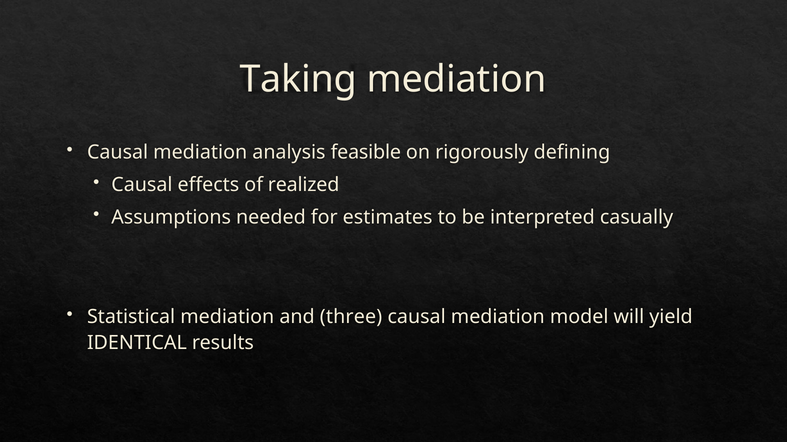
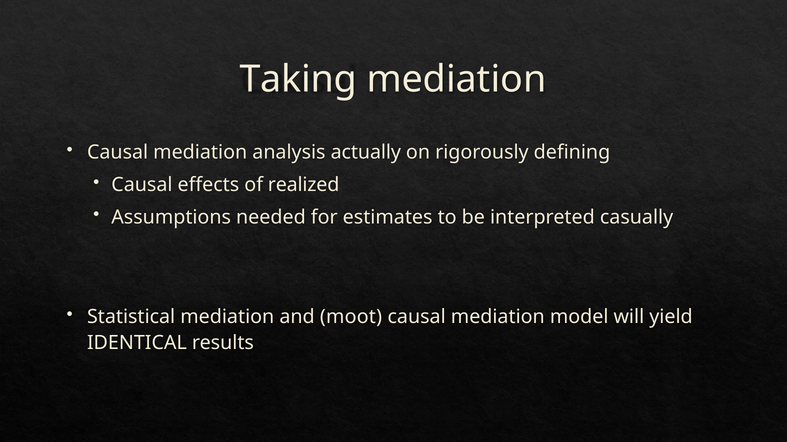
feasible: feasible -> actually
three: three -> moot
